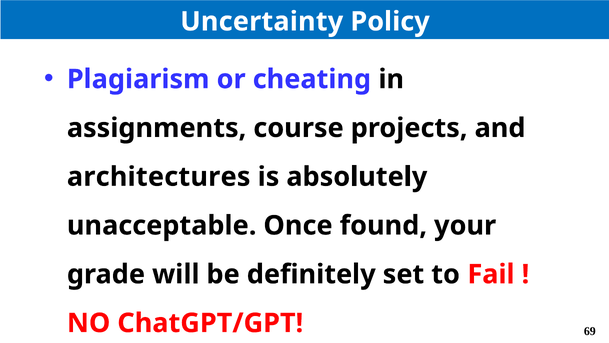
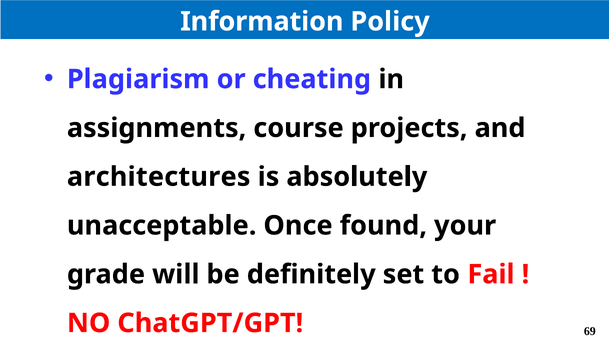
Uncertainty: Uncertainty -> Information
